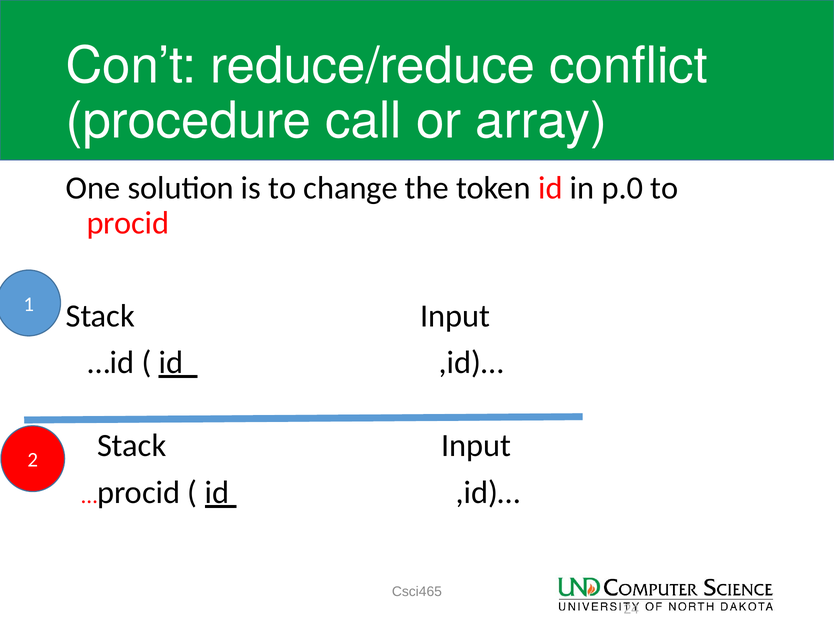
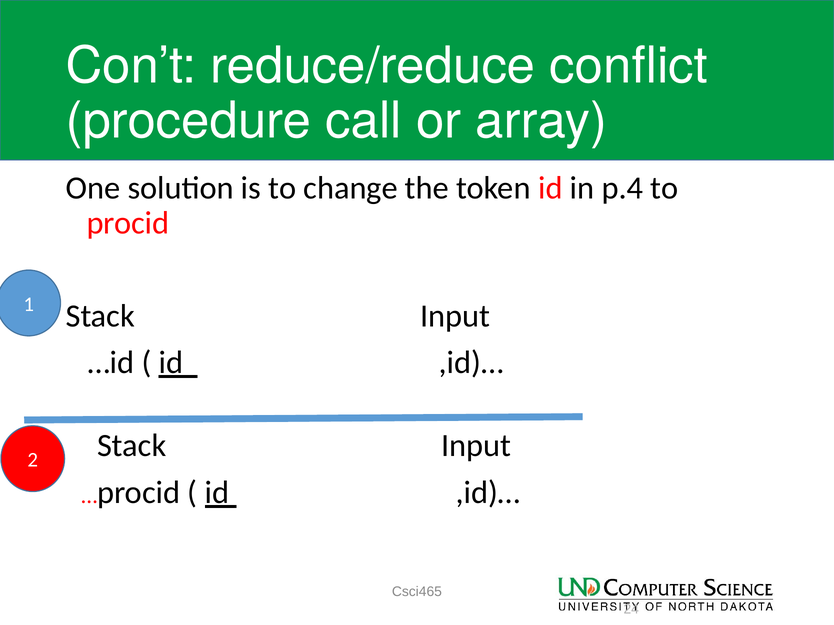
p.0: p.0 -> p.4
